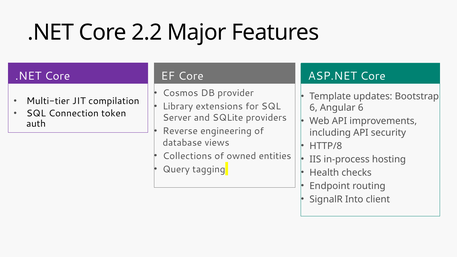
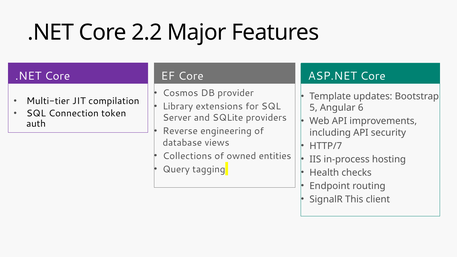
6 at (313, 108): 6 -> 5
HTTP/8: HTTP/8 -> HTTP/7
Into: Into -> This
